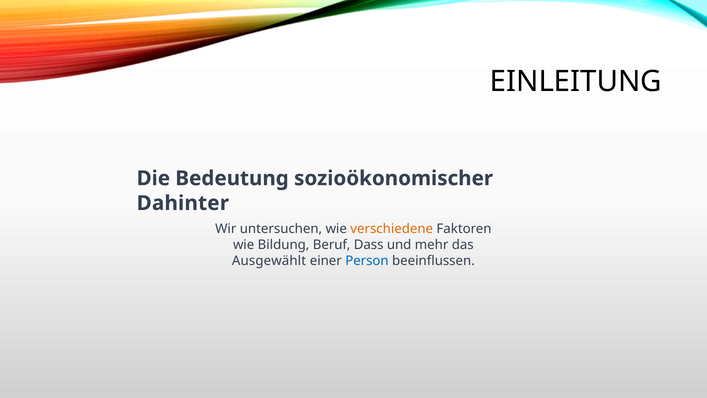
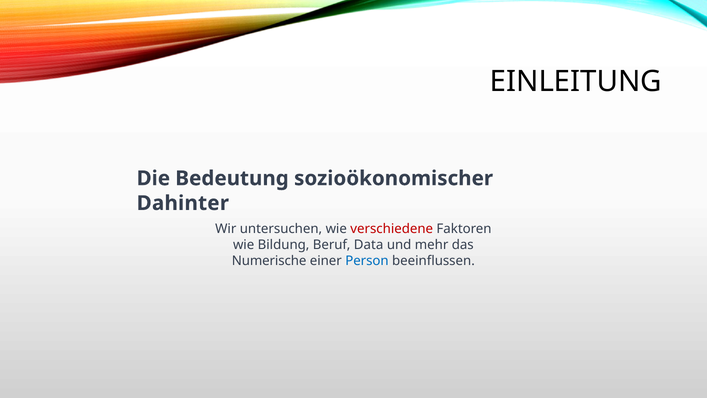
verschiedene colour: orange -> red
Dass: Dass -> Data
Ausgewählt: Ausgewählt -> Numerische
